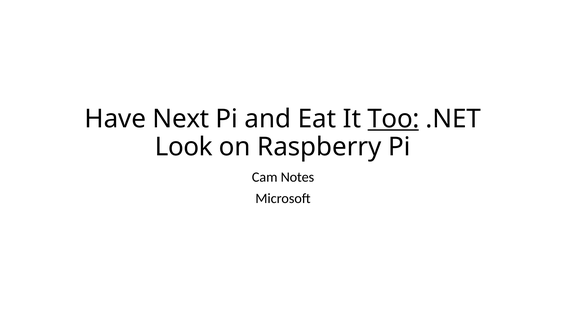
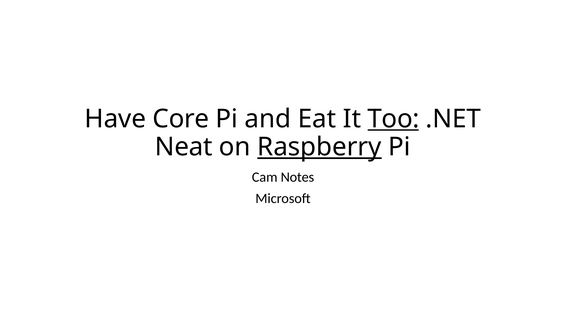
Next: Next -> Core
Look: Look -> Neat
Raspberry underline: none -> present
